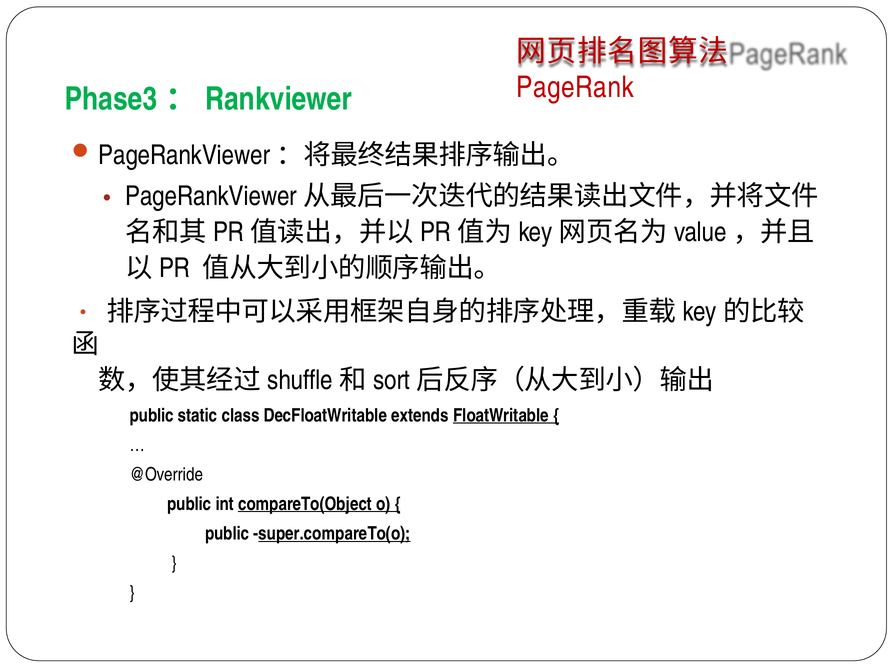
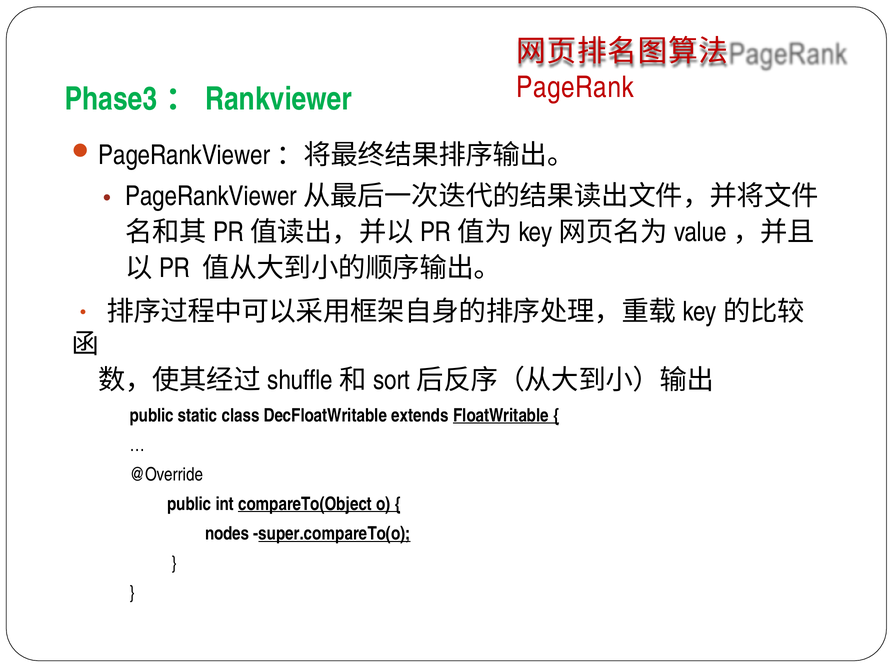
public at (227, 533): public -> nodes
